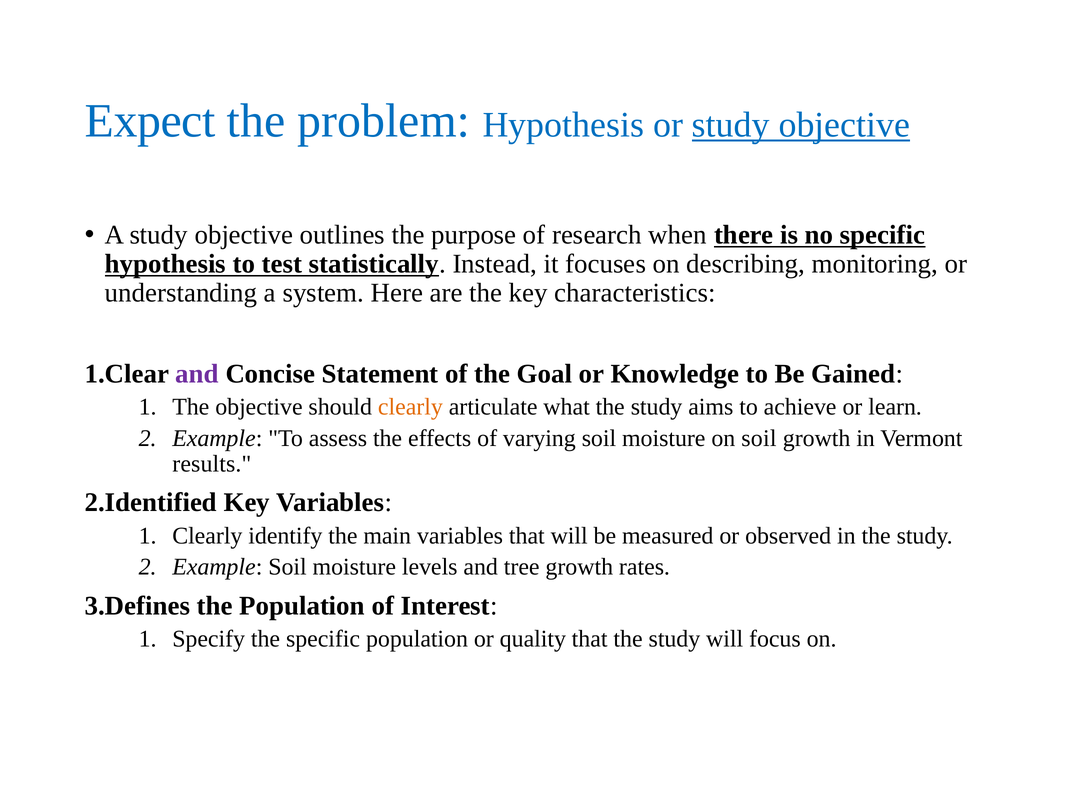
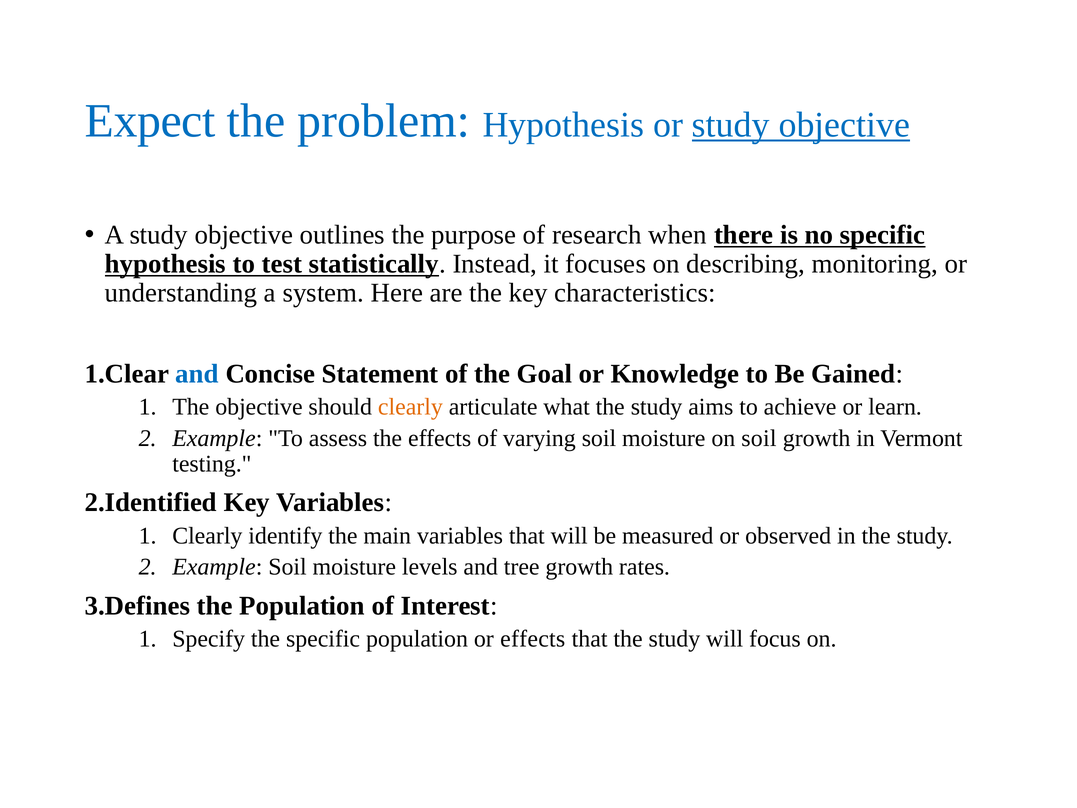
and at (197, 374) colour: purple -> blue
results: results -> testing
or quality: quality -> effects
